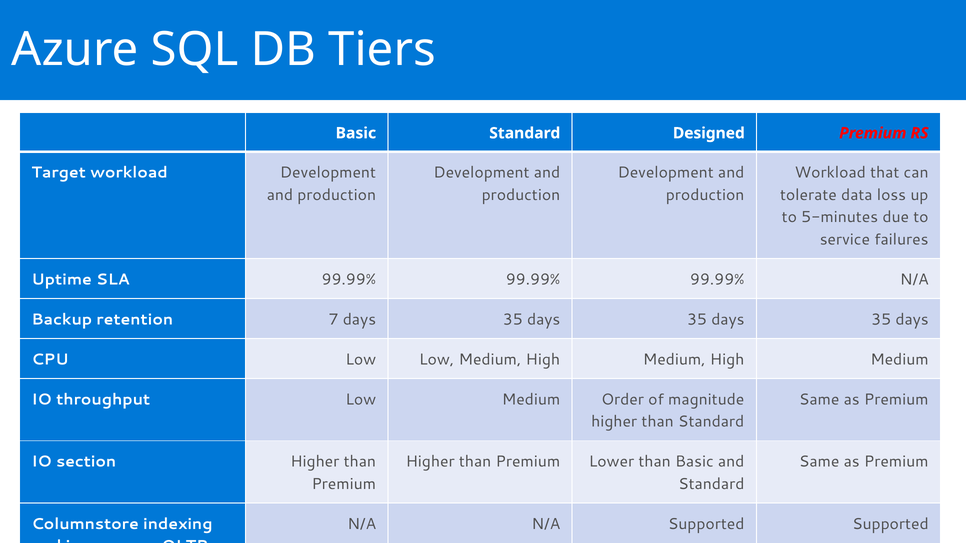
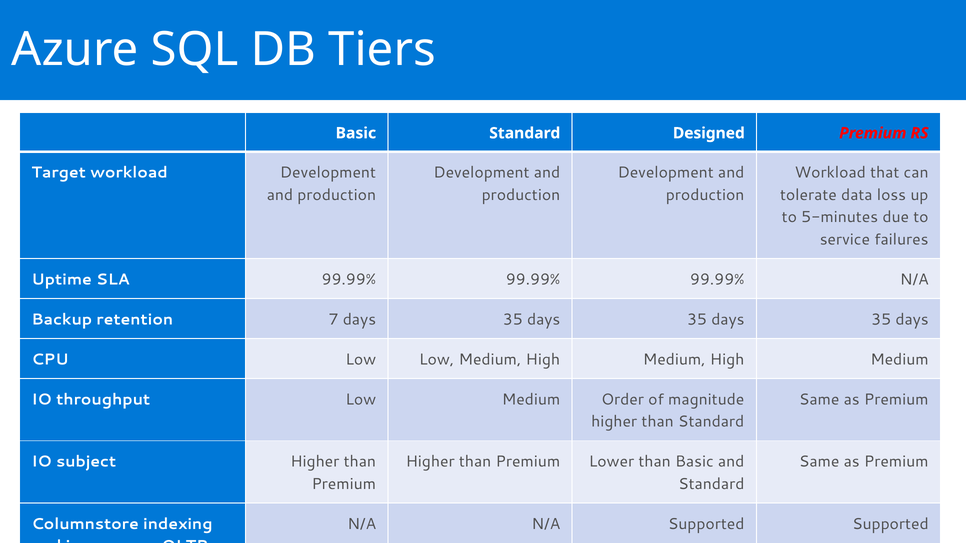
section: section -> subject
